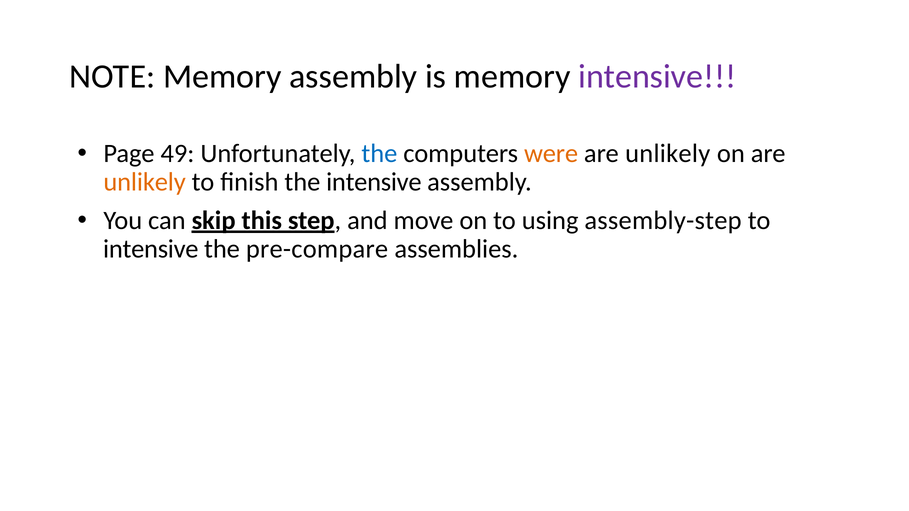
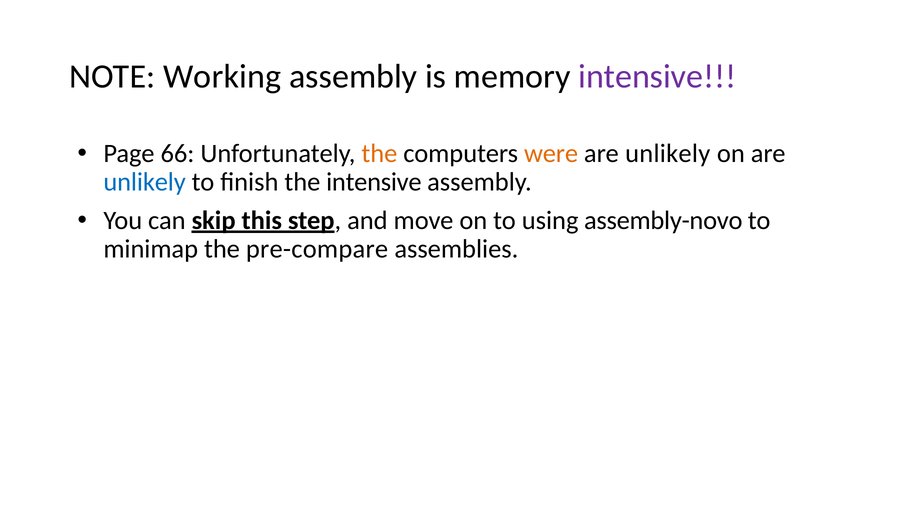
NOTE Memory: Memory -> Working
49: 49 -> 66
the at (379, 154) colour: blue -> orange
unlikely at (145, 182) colour: orange -> blue
assembly-step: assembly-step -> assembly-novo
intensive at (151, 249): intensive -> minimap
